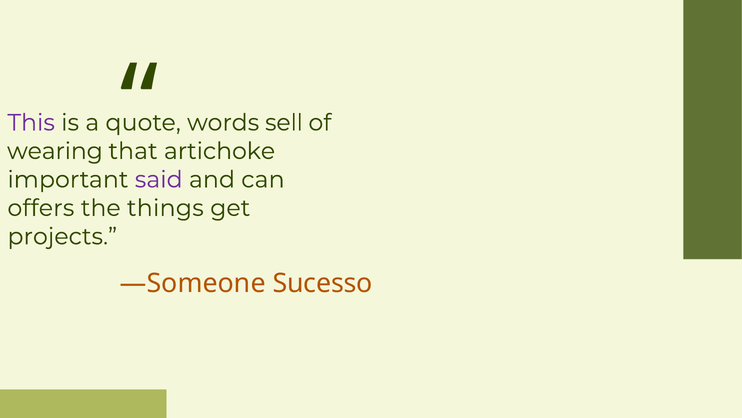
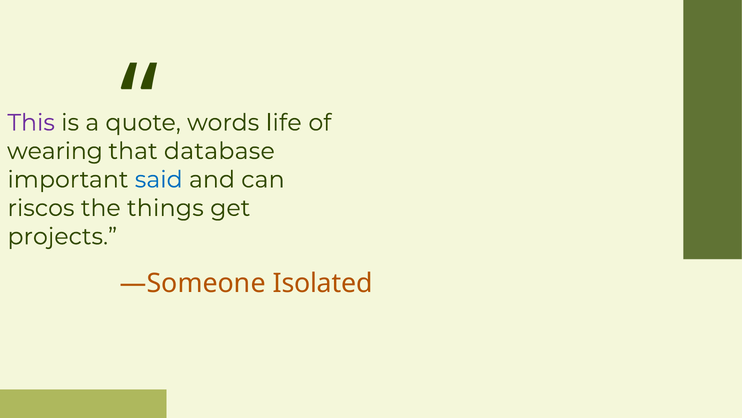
sell: sell -> life
artichoke: artichoke -> database
said colour: purple -> blue
offers: offers -> riscos
Sucesso: Sucesso -> Isolated
